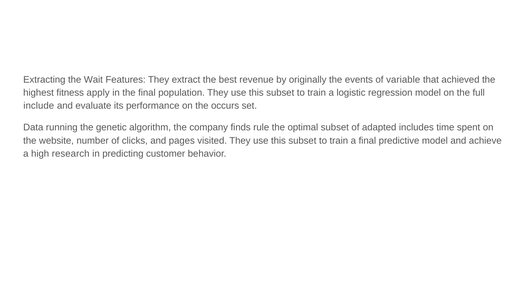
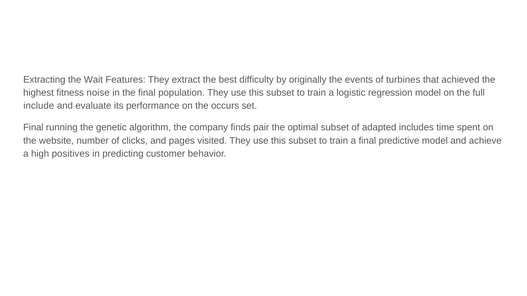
revenue: revenue -> difficulty
variable: variable -> turbines
apply: apply -> noise
Data at (33, 128): Data -> Final
rule: rule -> pair
research: research -> positives
